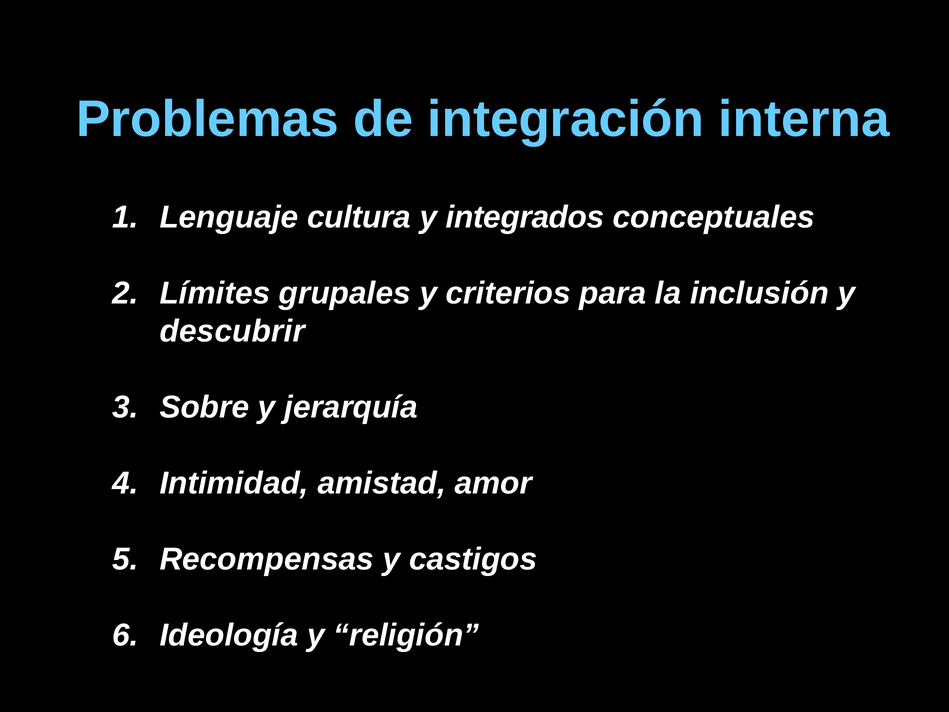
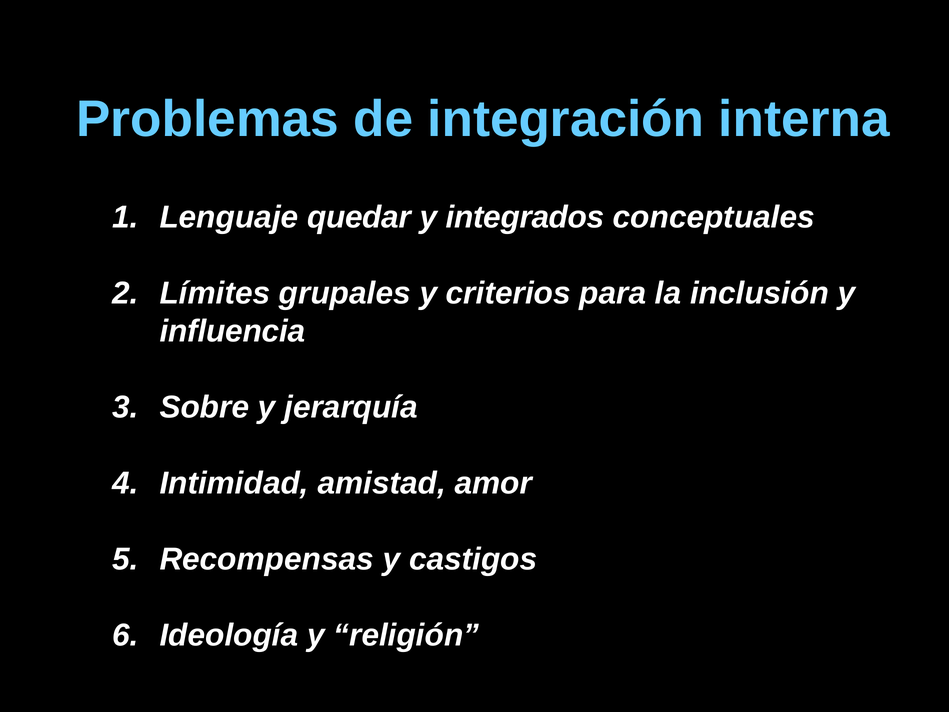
cultura: cultura -> quedar
descubrir: descubrir -> influencia
